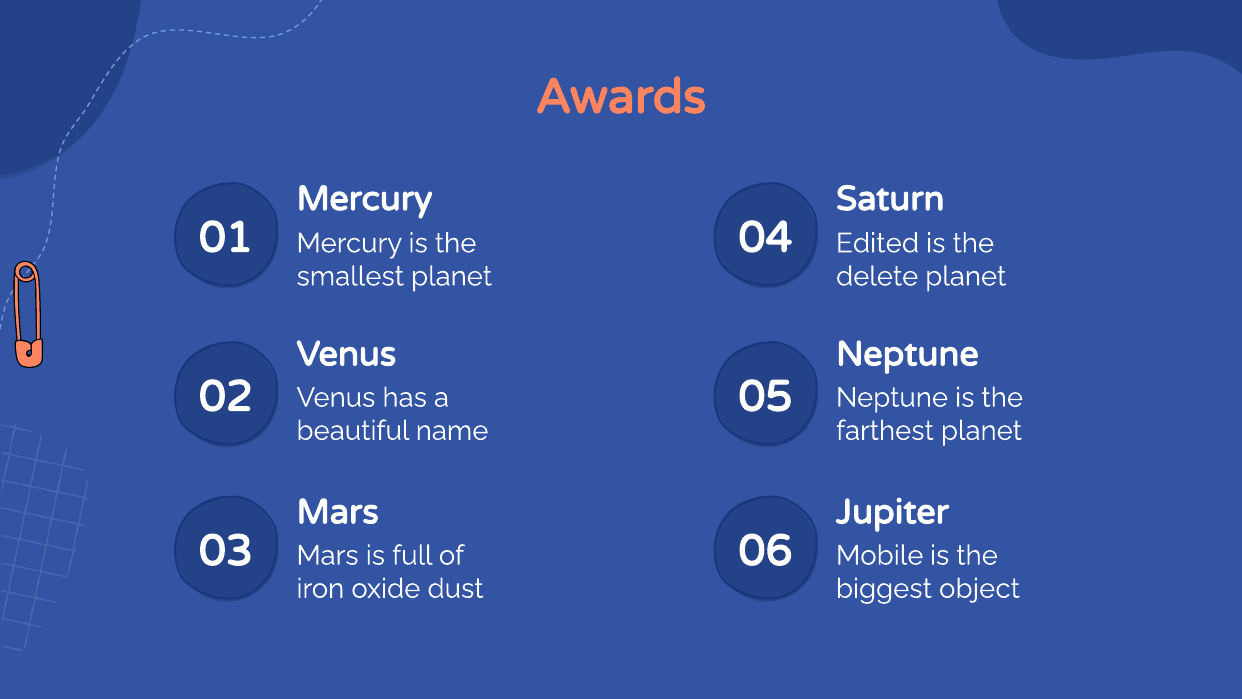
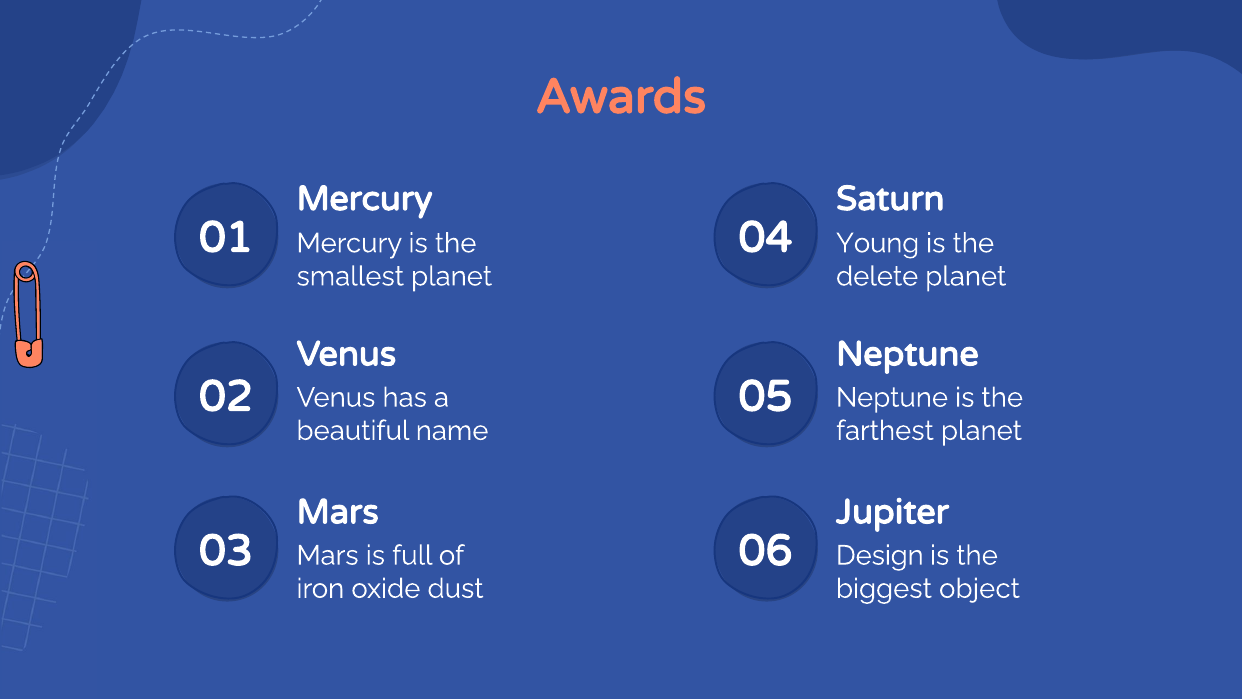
Edited: Edited -> Young
Mobile: Mobile -> Design
